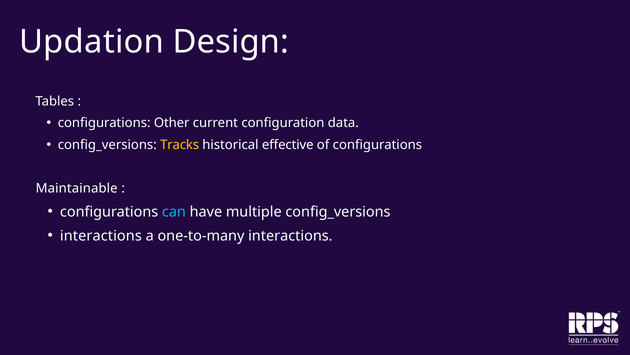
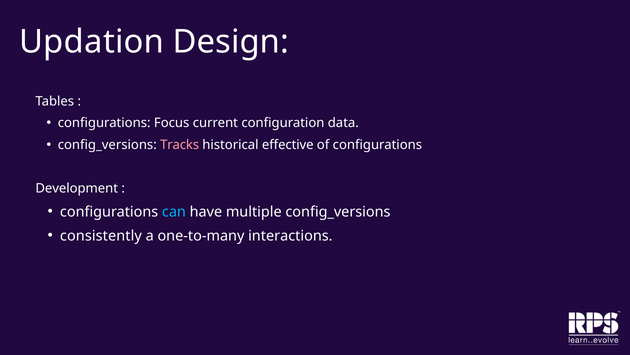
Other: Other -> Focus
Tracks colour: yellow -> pink
Maintainable: Maintainable -> Development
interactions at (101, 235): interactions -> consistently
